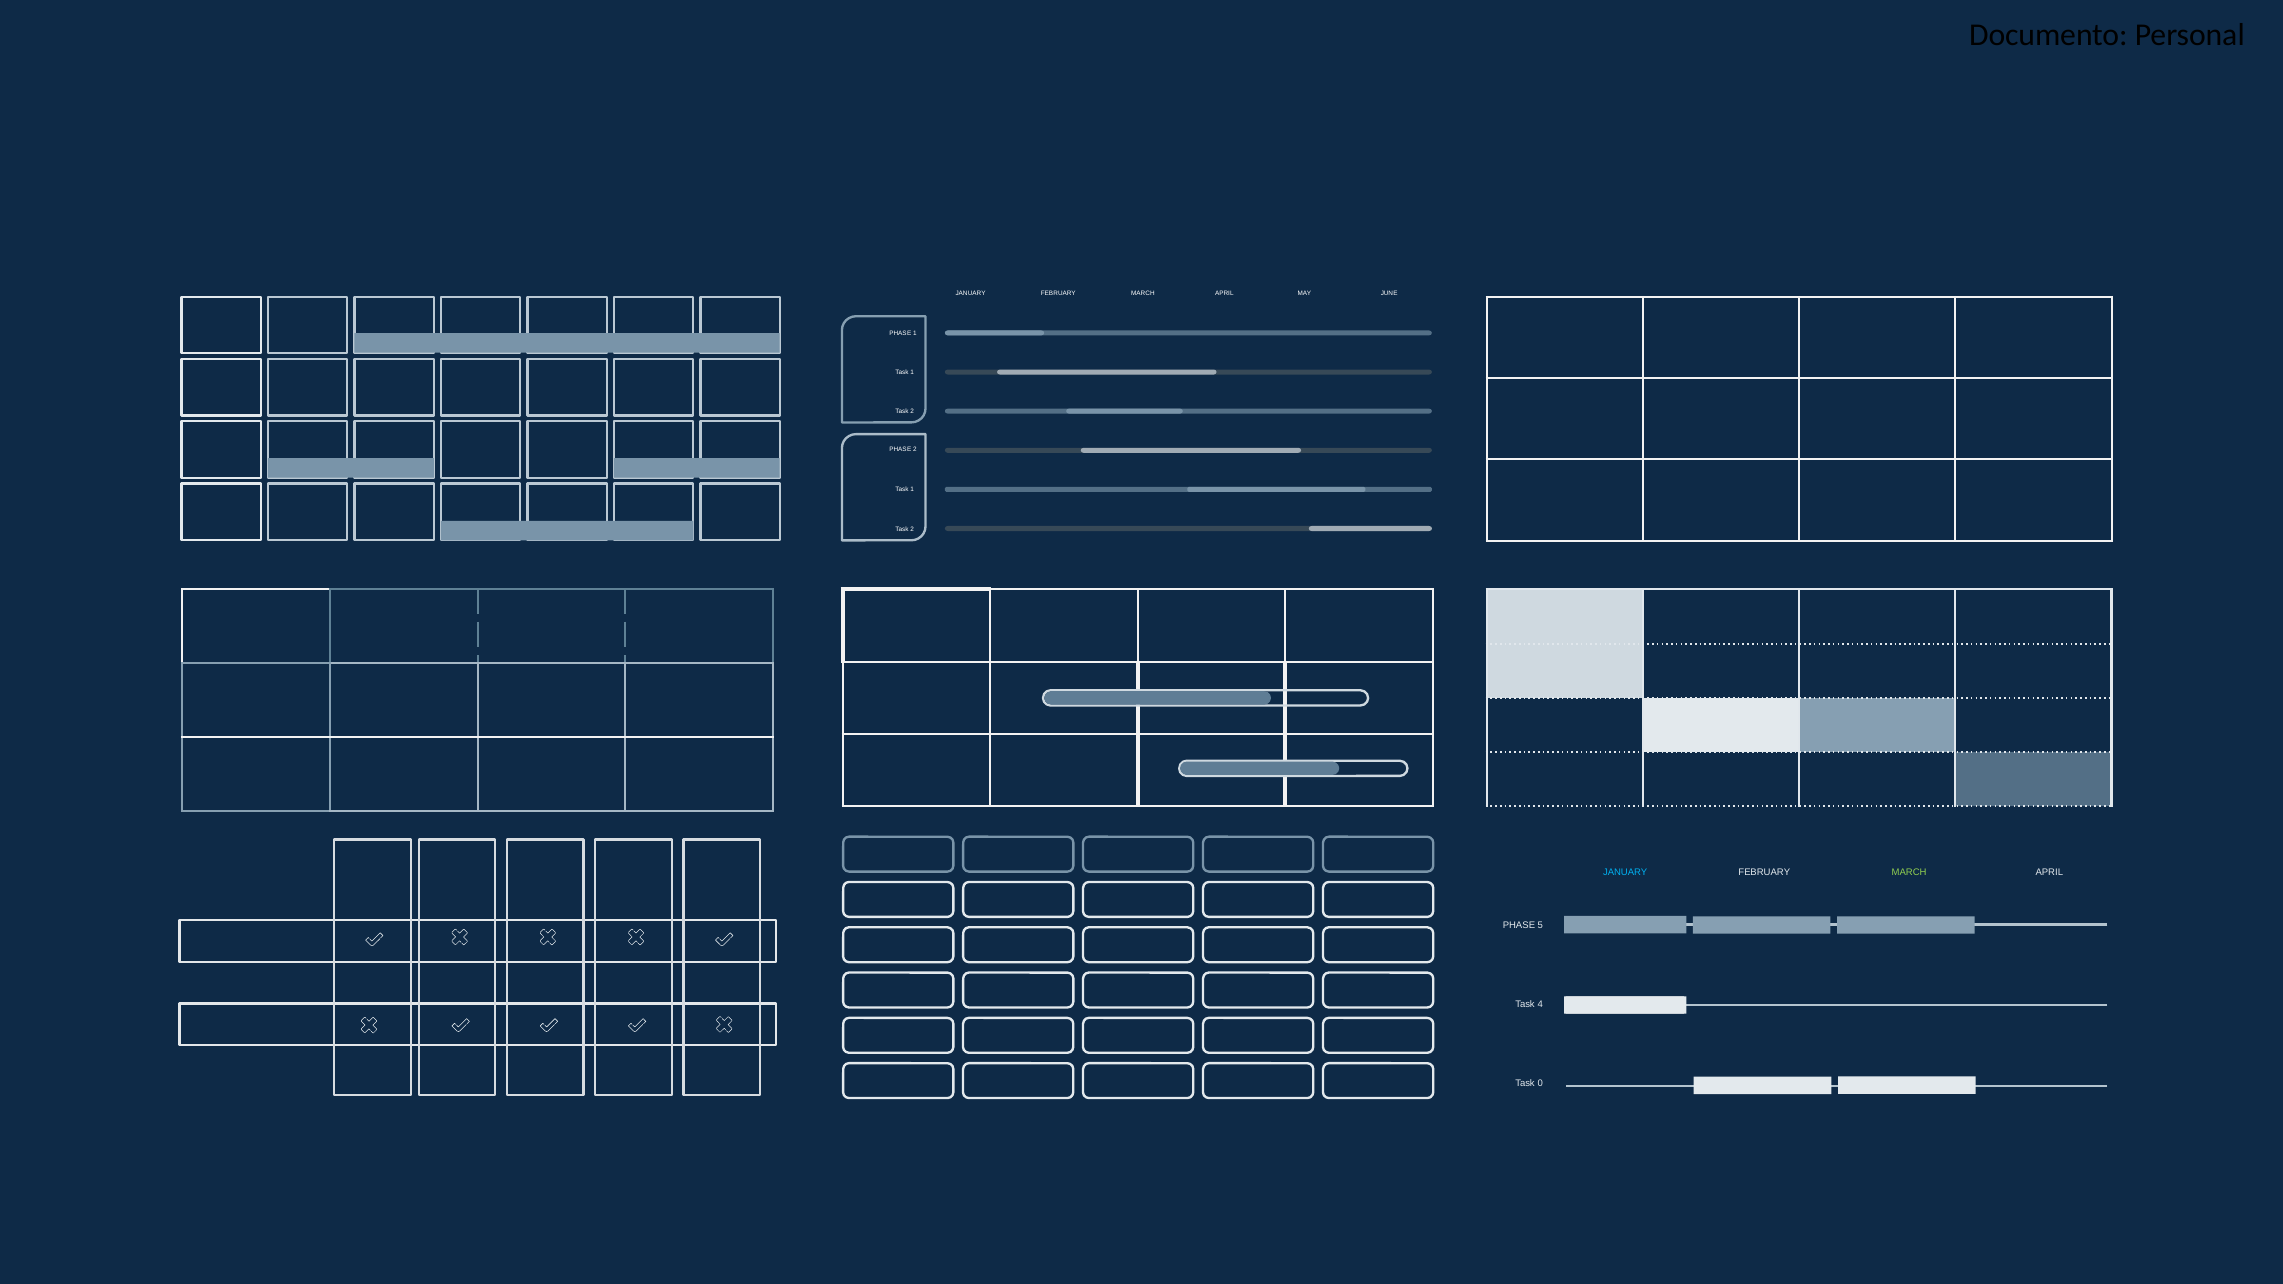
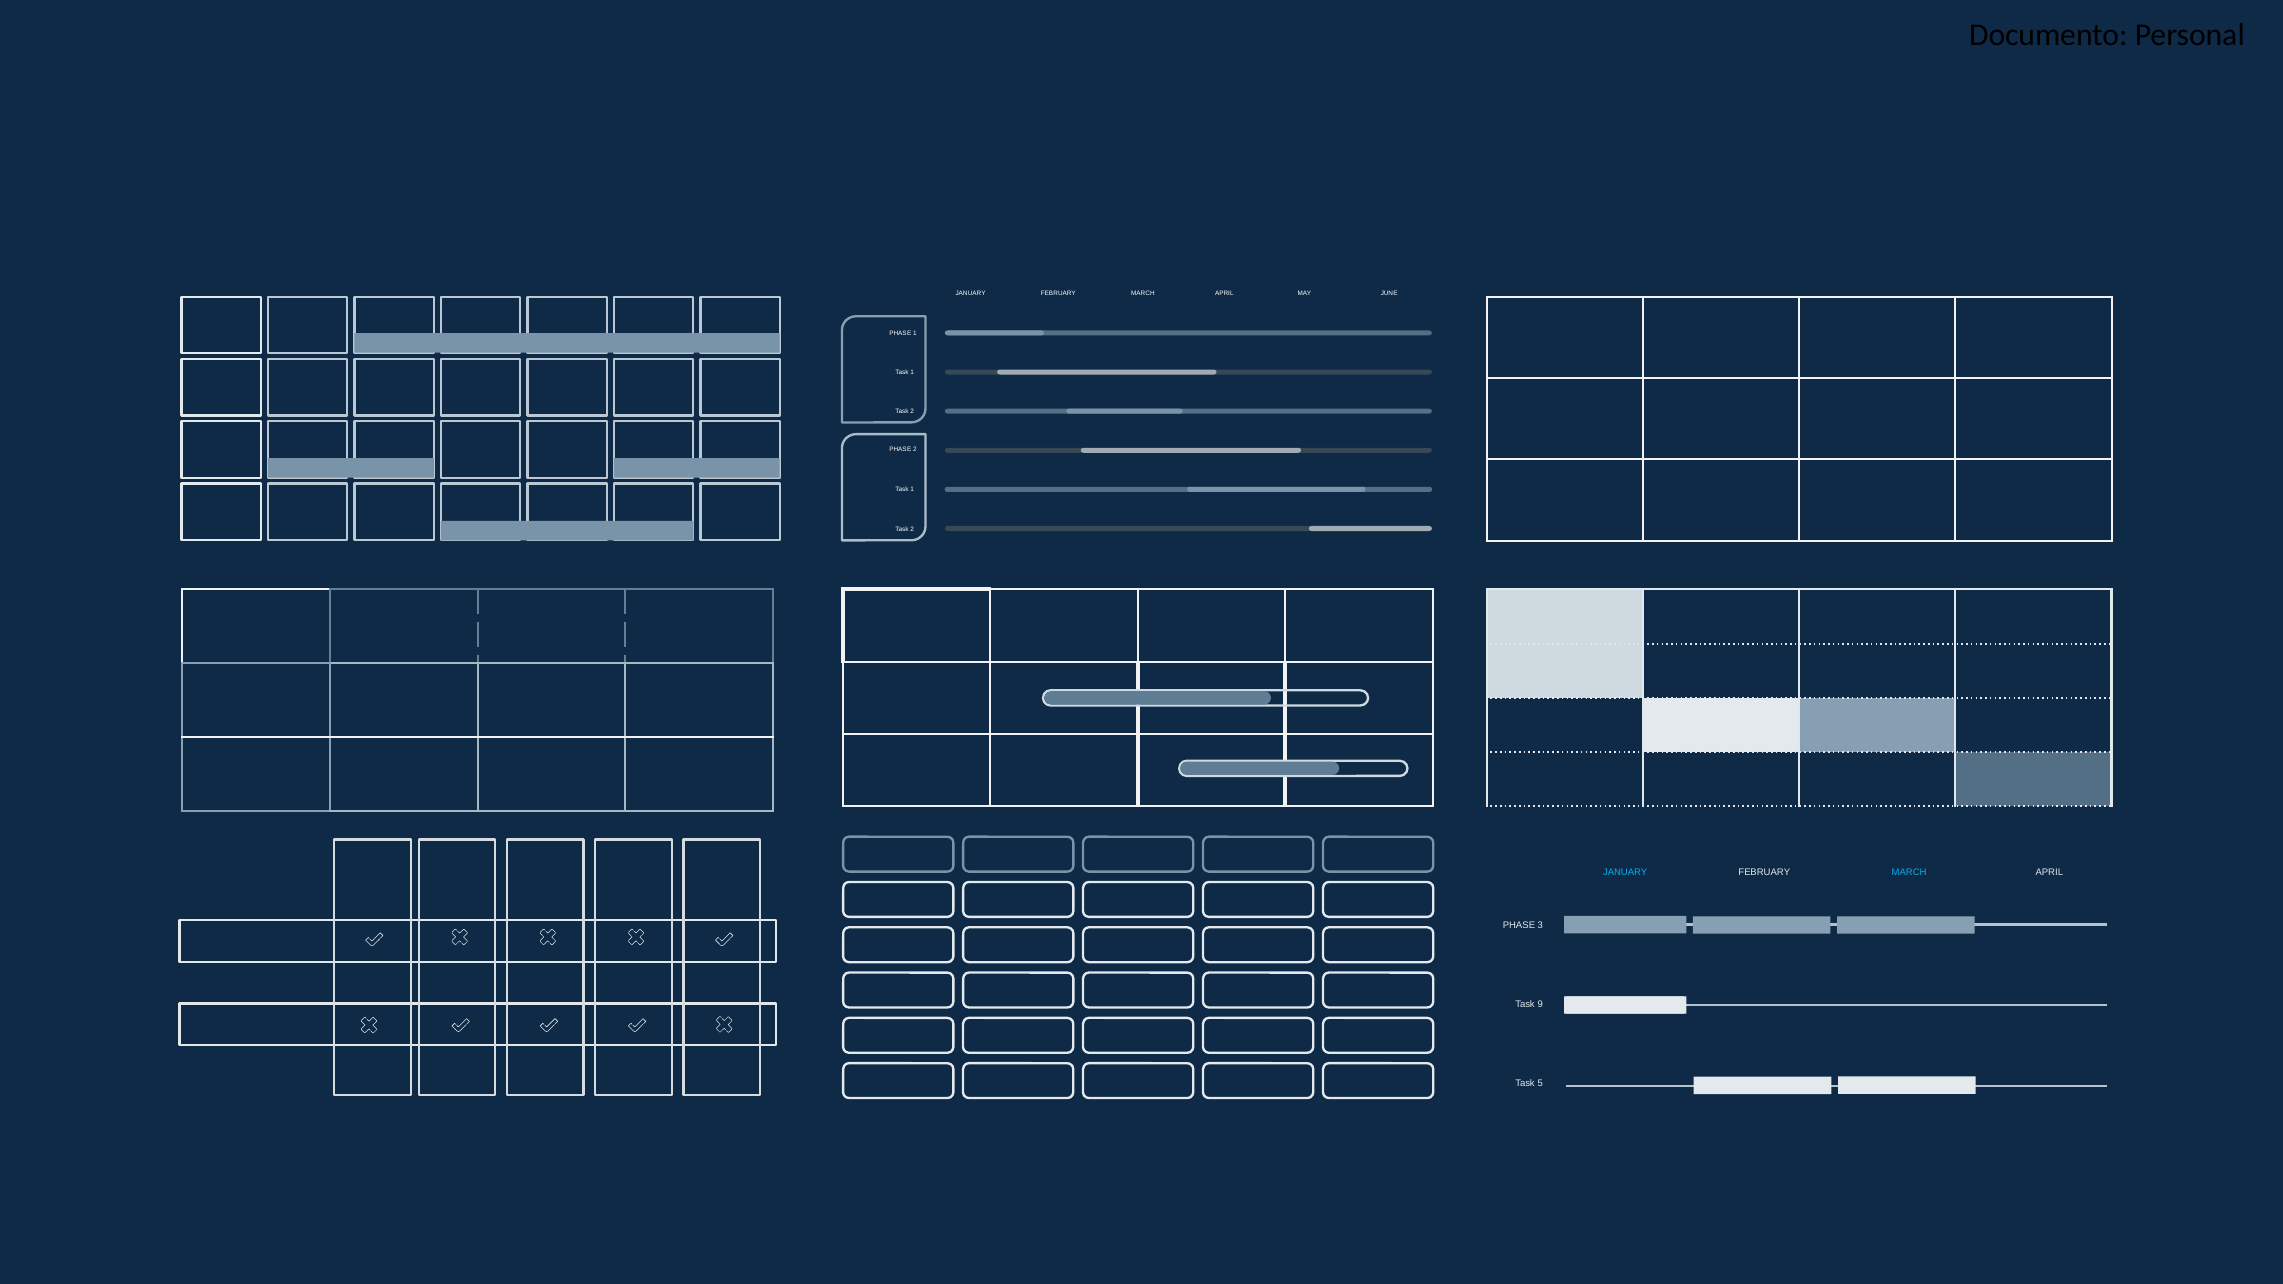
MARCH at (1909, 873) colour: light green -> light blue
5: 5 -> 3
4: 4 -> 9
0: 0 -> 5
